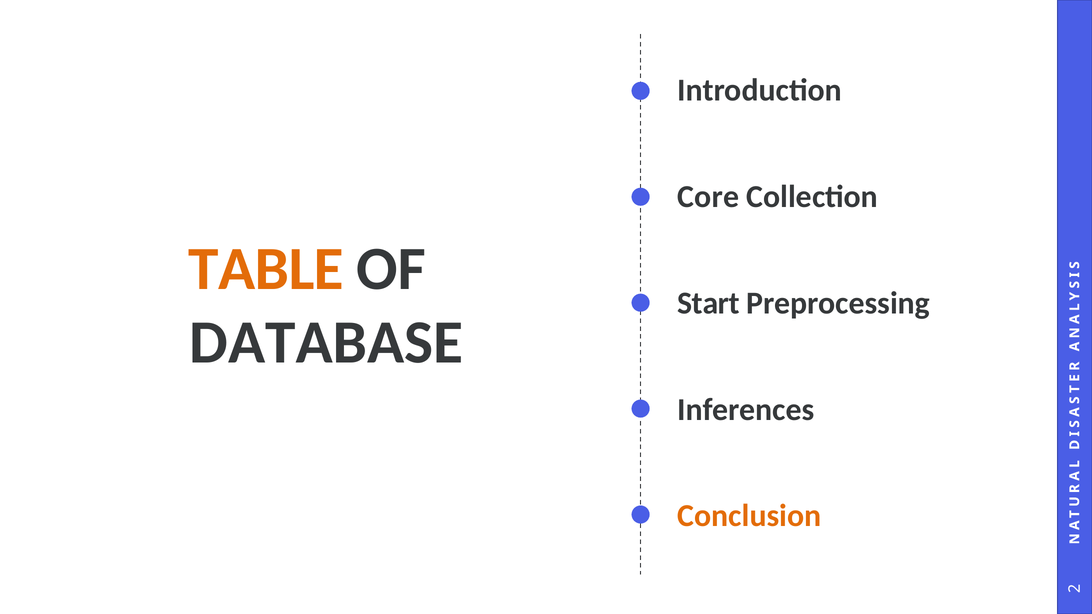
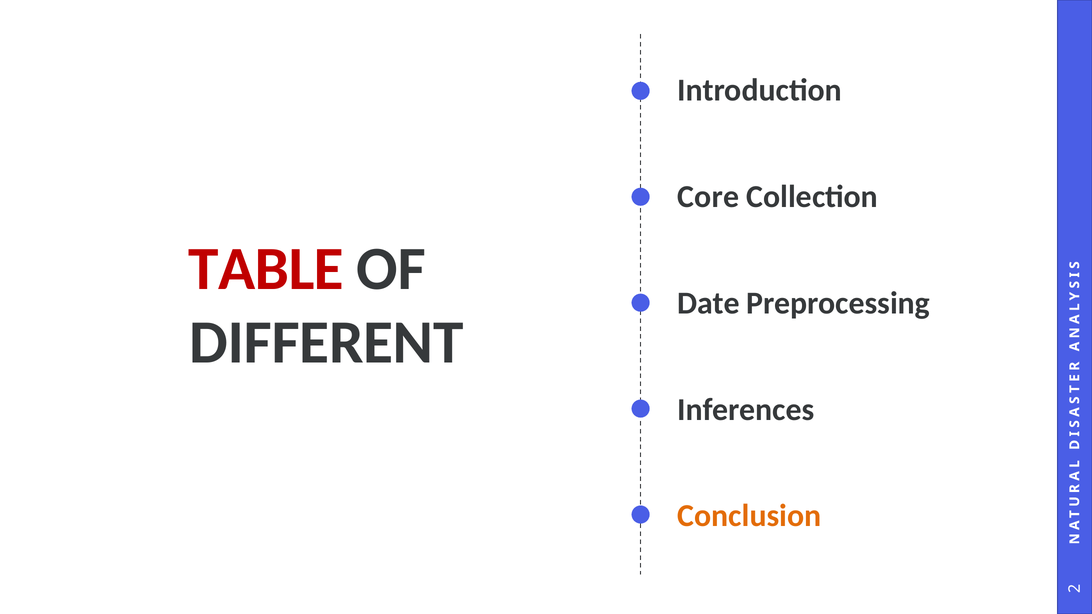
TABLE colour: orange -> red
Start: Start -> Date
DATABASE: DATABASE -> DIFFERENT
